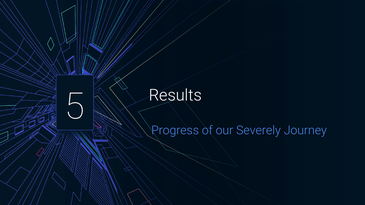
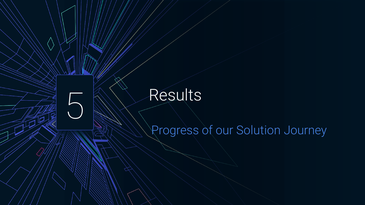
Severely: Severely -> Solution
